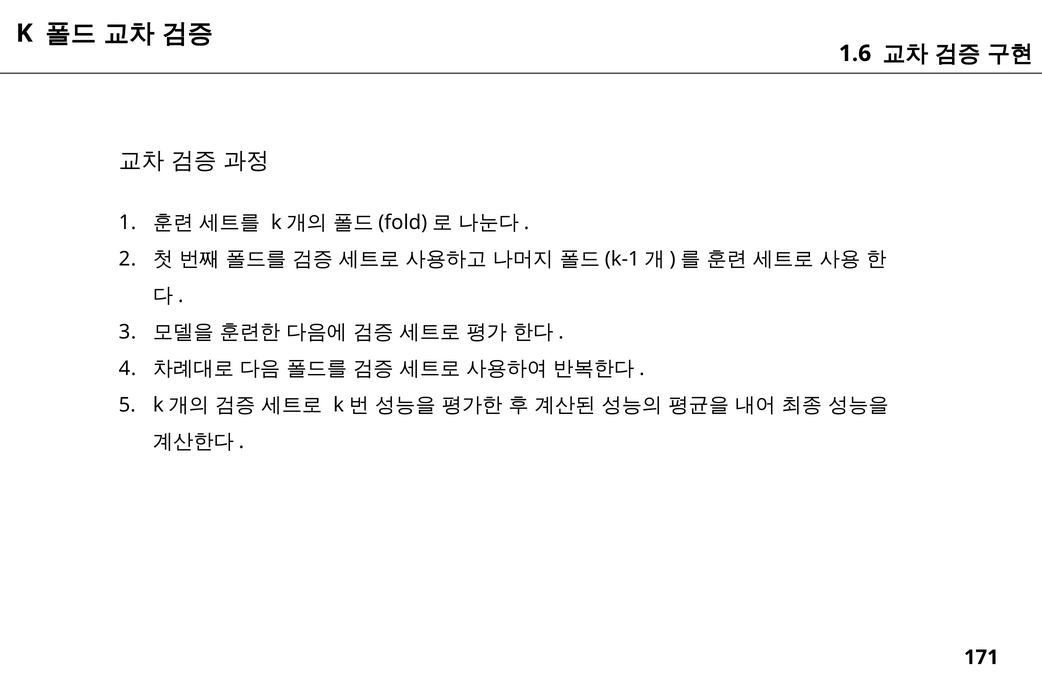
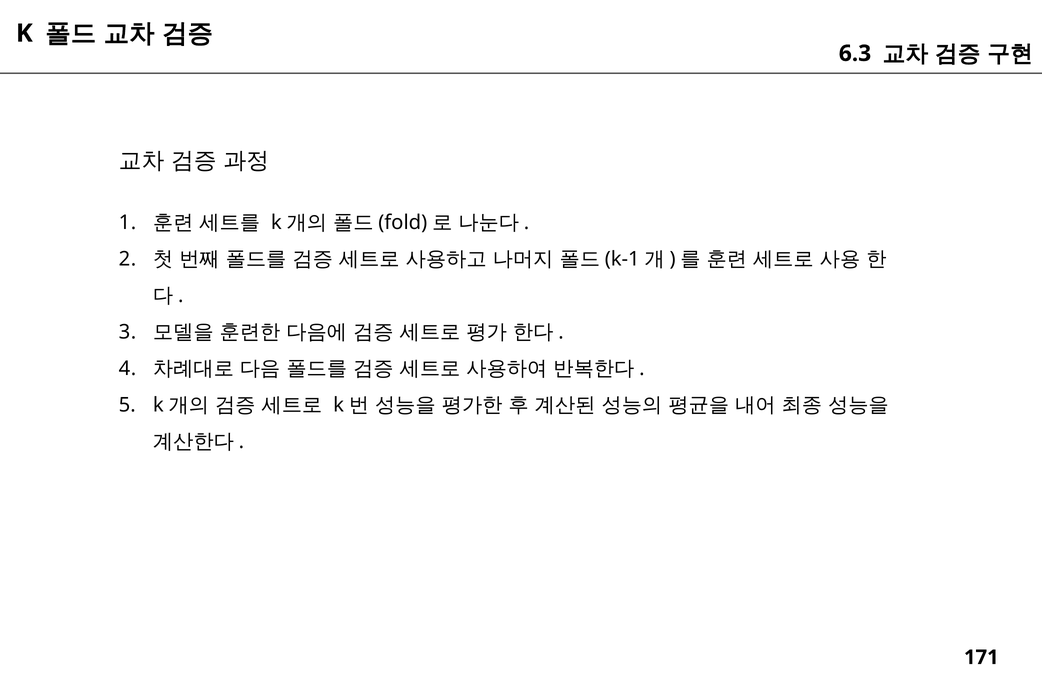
1.6: 1.6 -> 6.3
